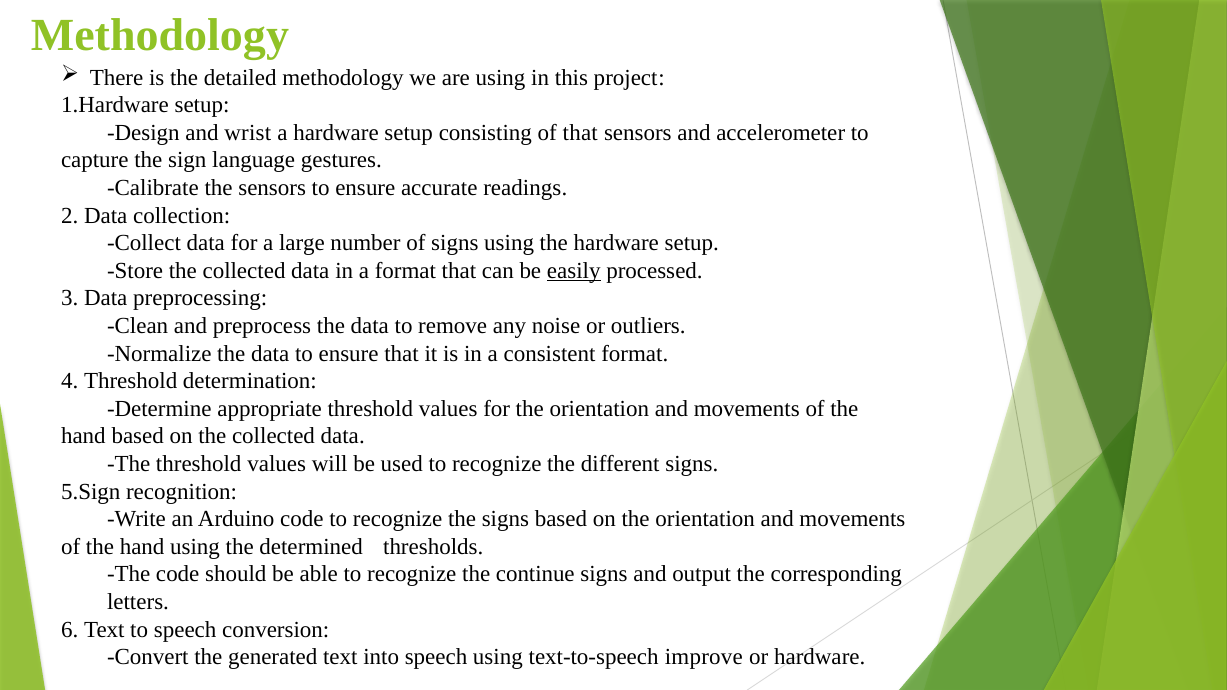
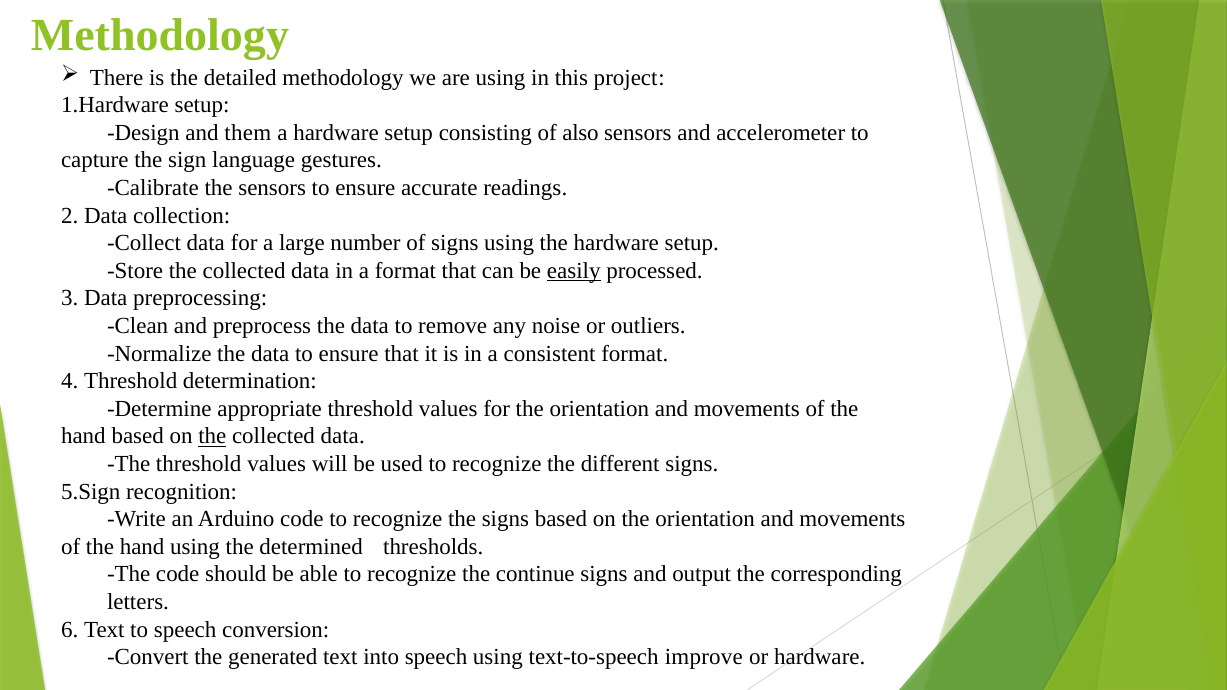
wrist: wrist -> them
of that: that -> also
the at (212, 436) underline: none -> present
